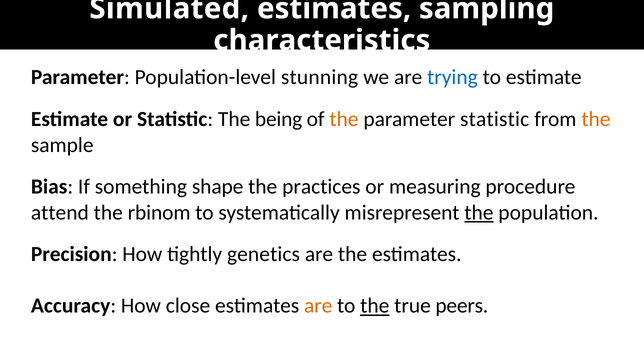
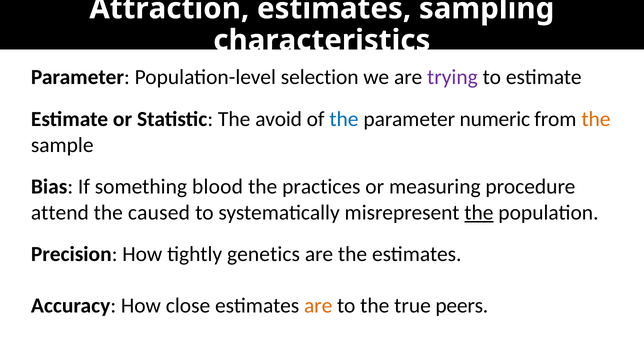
Simulated: Simulated -> Attraction
stunning: stunning -> selection
trying colour: blue -> purple
being: being -> avoid
the at (344, 119) colour: orange -> blue
parameter statistic: statistic -> numeric
shape: shape -> blood
rbinom: rbinom -> caused
the at (375, 306) underline: present -> none
